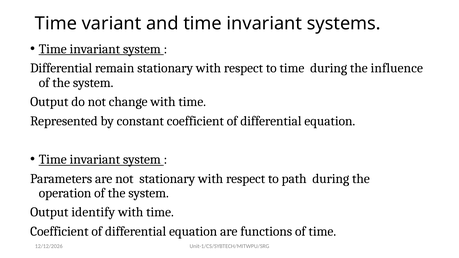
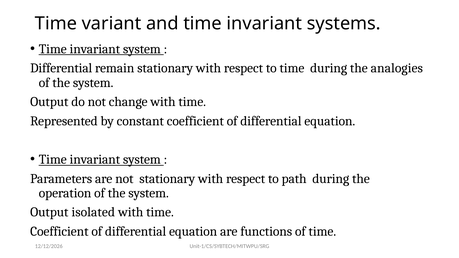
influence: influence -> analogies
identify: identify -> isolated
